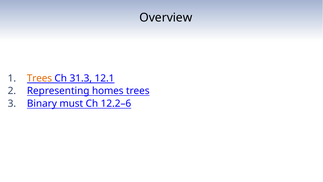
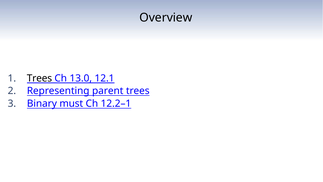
Trees at (39, 78) colour: orange -> black
31.3: 31.3 -> 13.0
homes: homes -> parent
12.2–6: 12.2–6 -> 12.2–1
